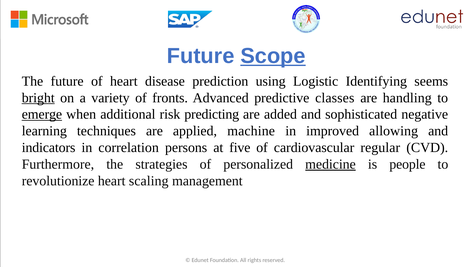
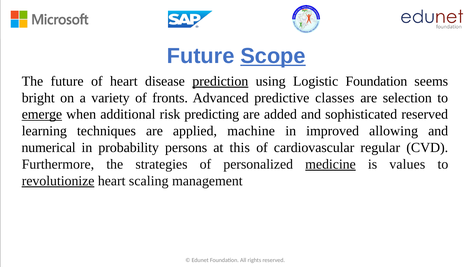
prediction underline: none -> present
Logistic Identifying: Identifying -> Foundation
bright underline: present -> none
handling: handling -> selection
sophisticated negative: negative -> reserved
indicators: indicators -> numerical
correlation: correlation -> probability
five: five -> this
people: people -> values
revolutionize underline: none -> present
